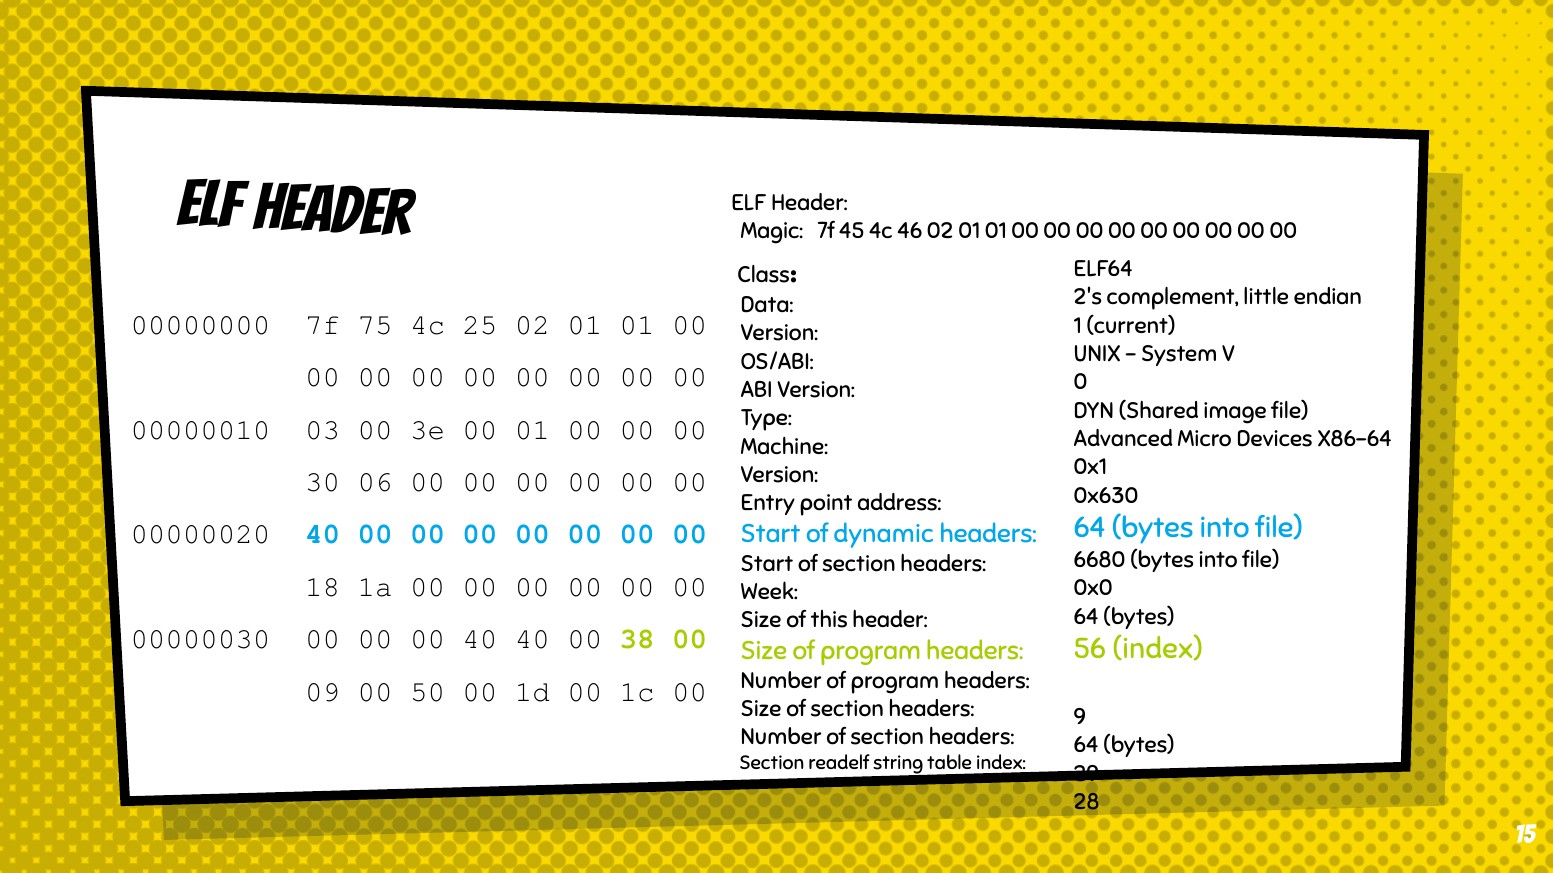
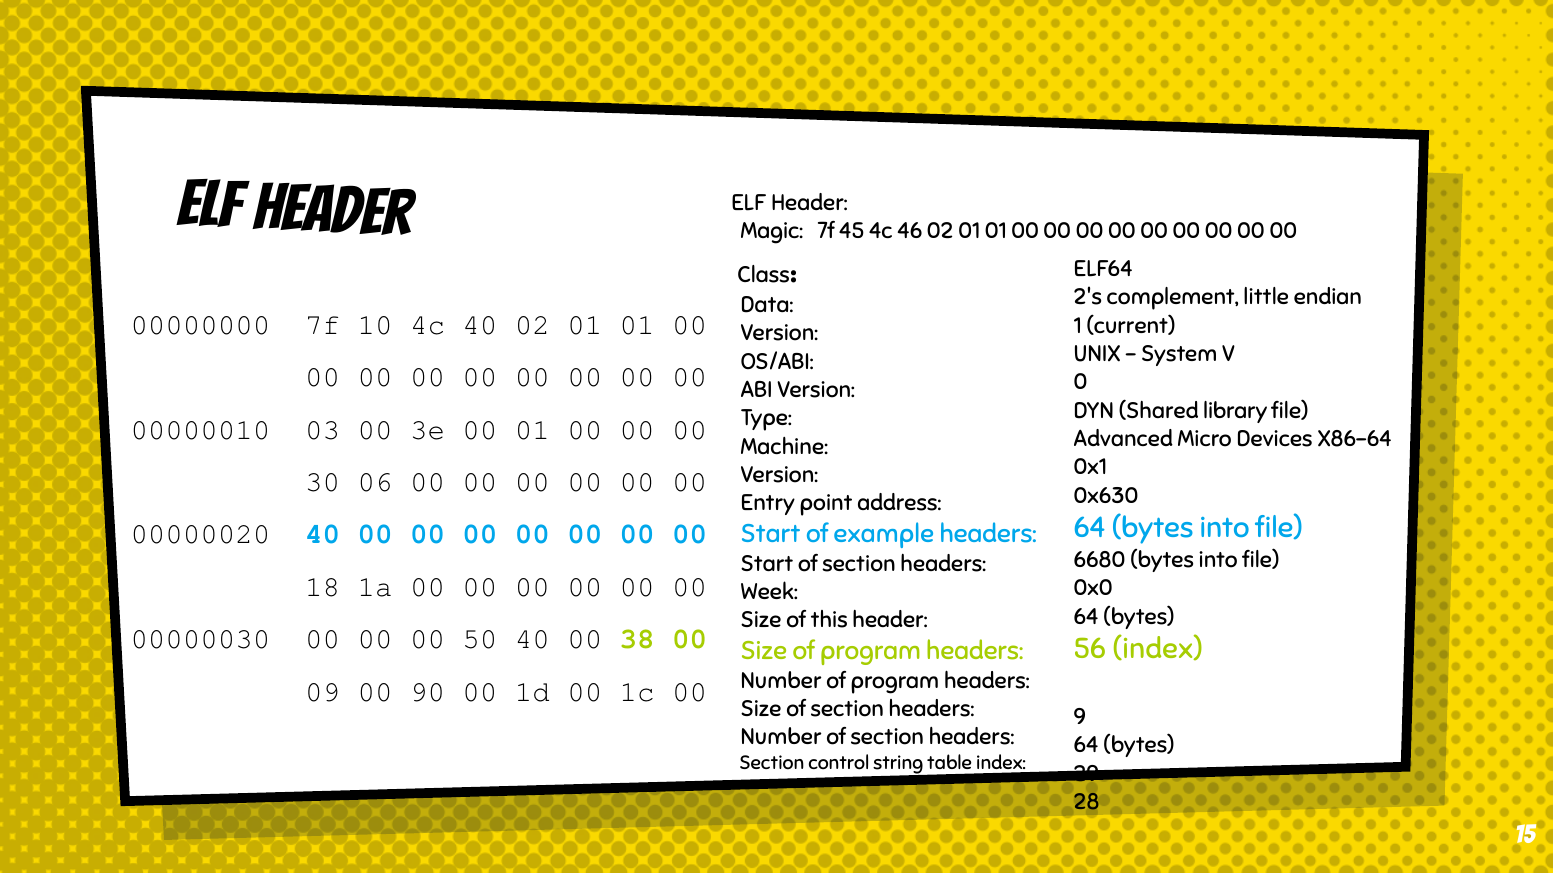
75: 75 -> 10
4c 25: 25 -> 40
image: image -> library
dynamic: dynamic -> example
00 40: 40 -> 50
50: 50 -> 90
readelf: readelf -> control
